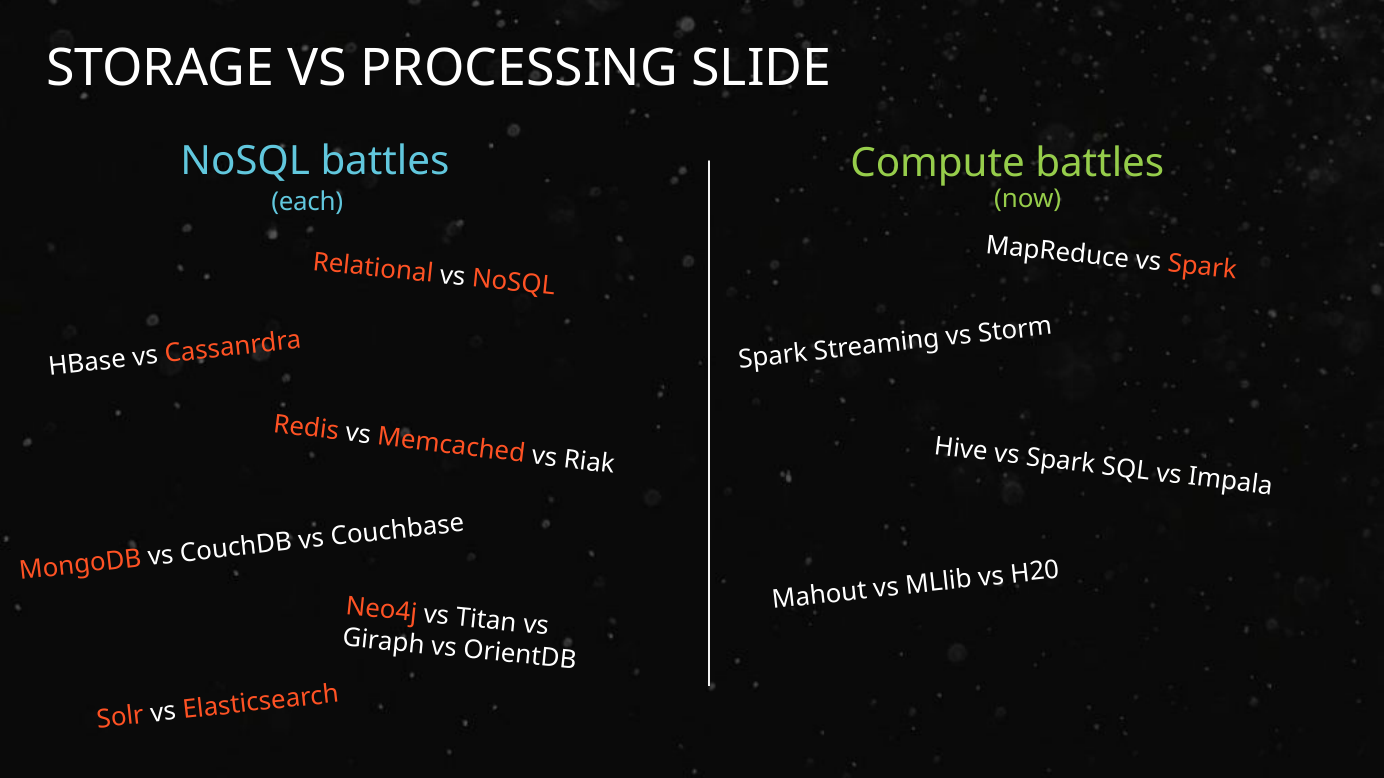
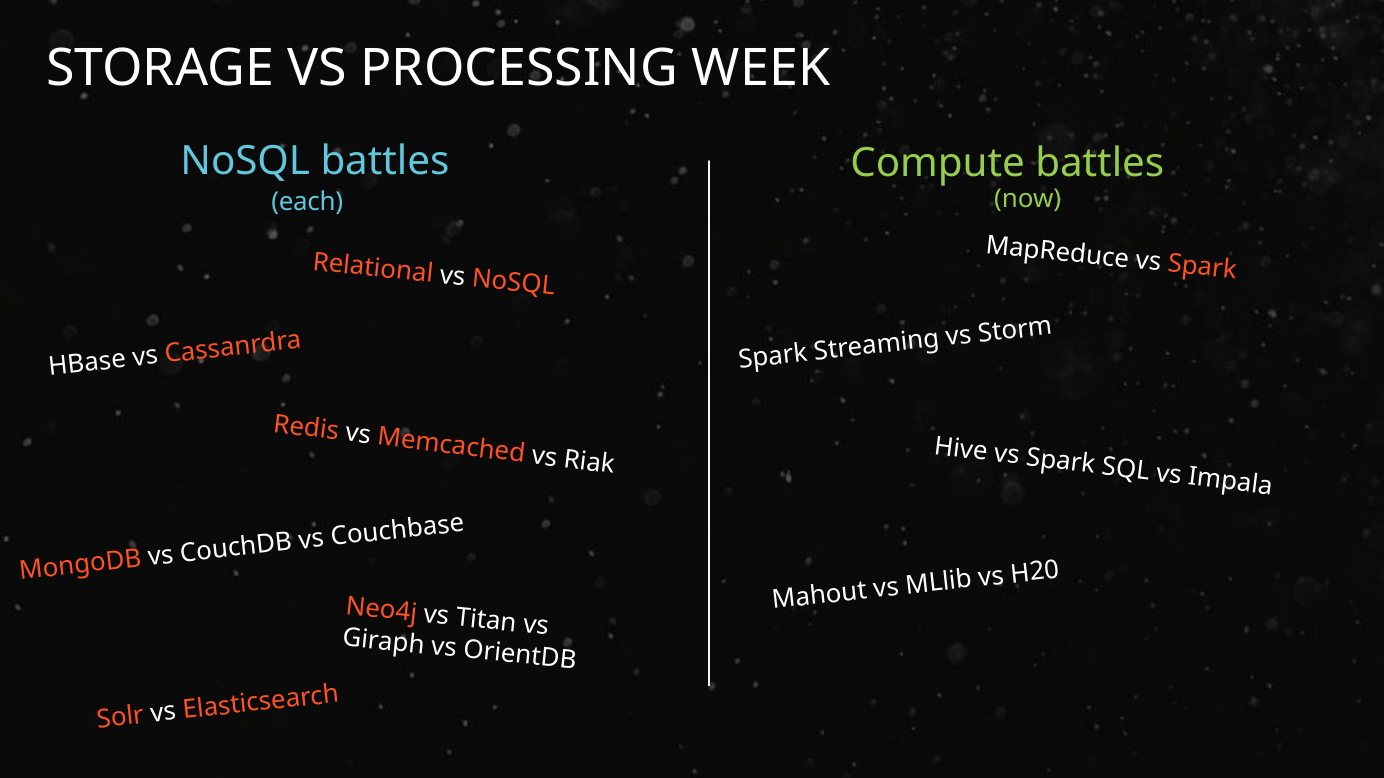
SLIDE: SLIDE -> WEEK
